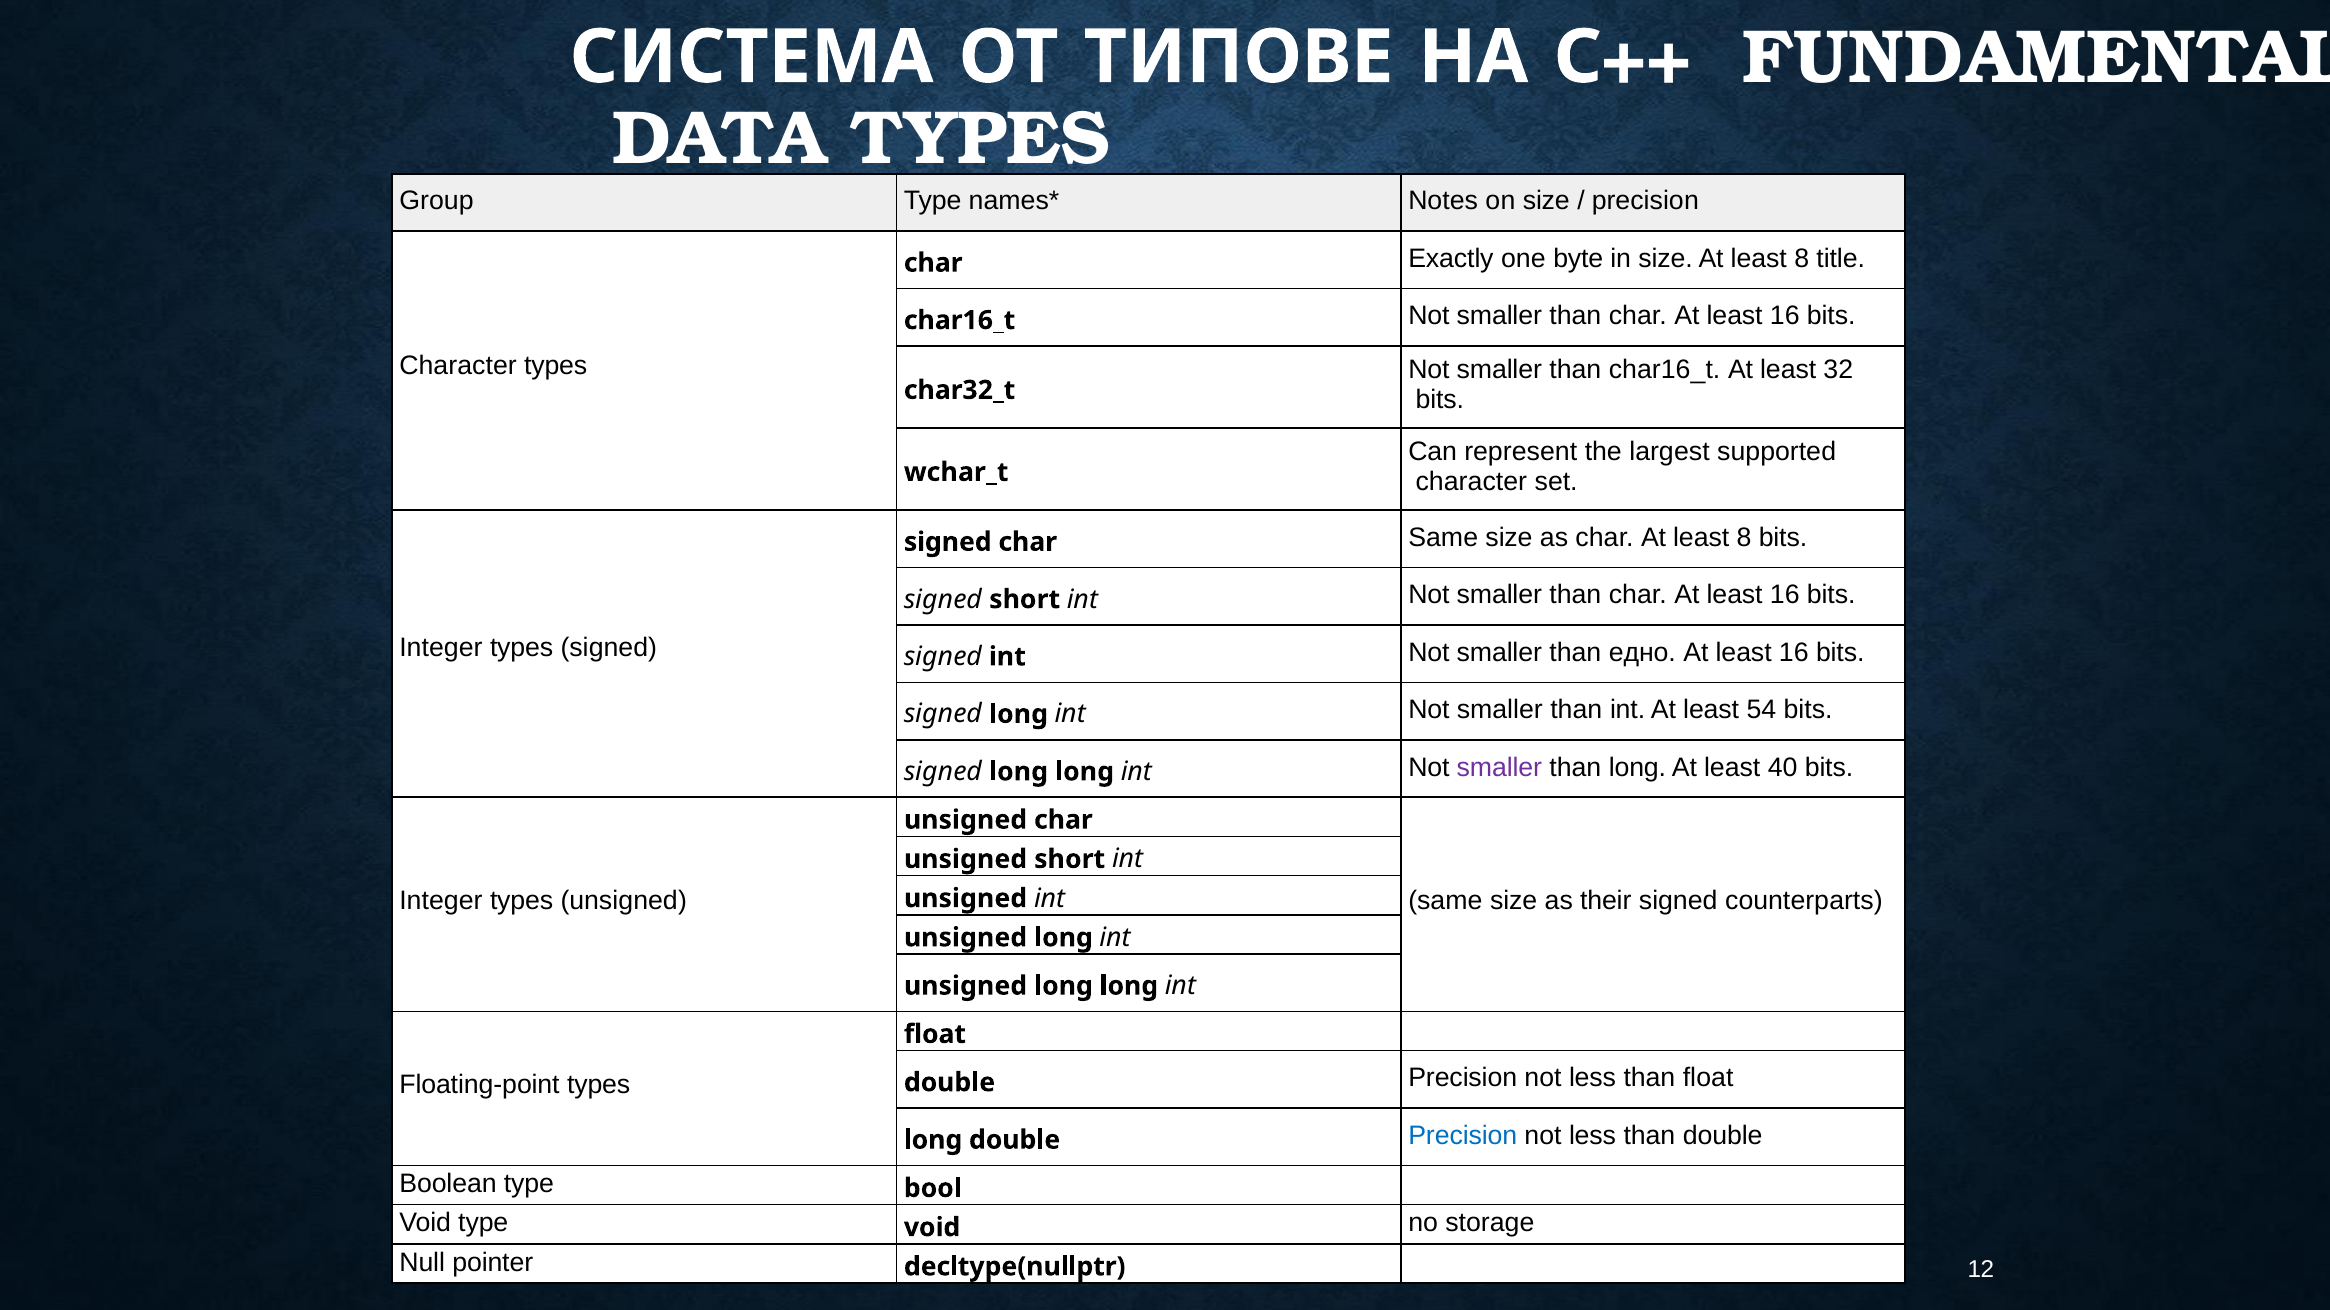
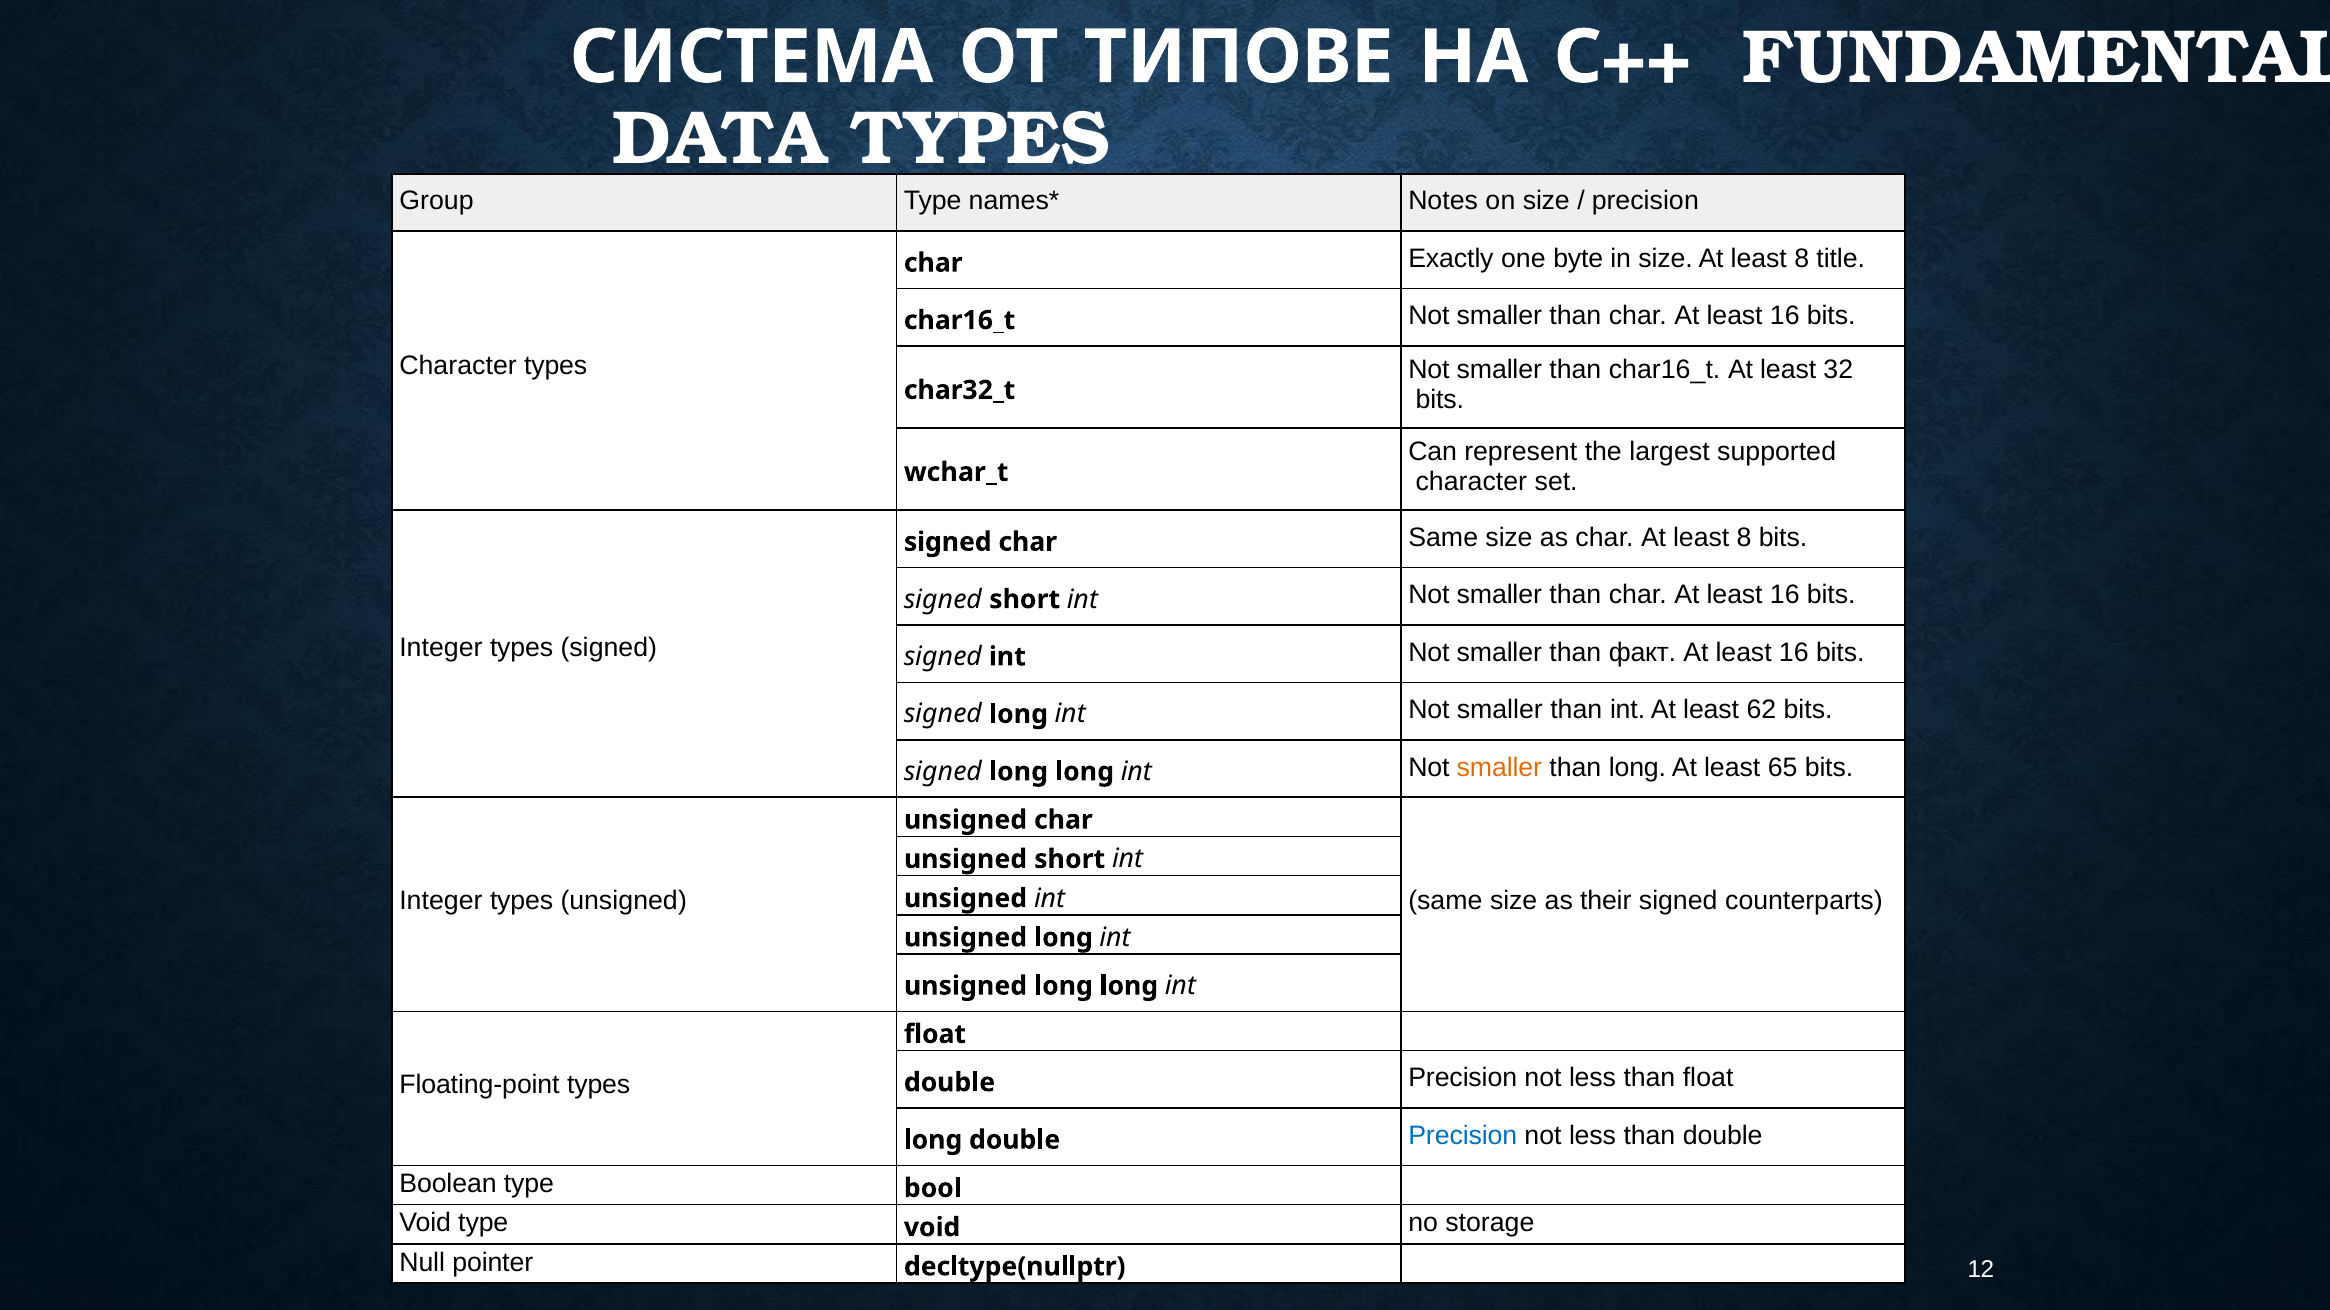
едно: едно -> факт
54: 54 -> 62
smaller at (1499, 768) colour: purple -> orange
40: 40 -> 65
